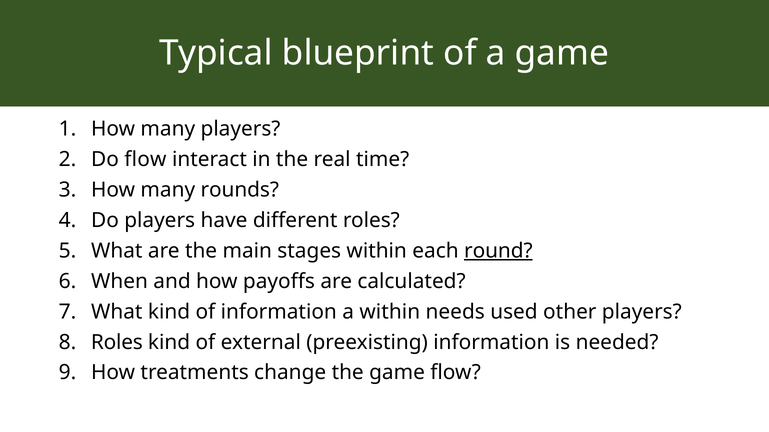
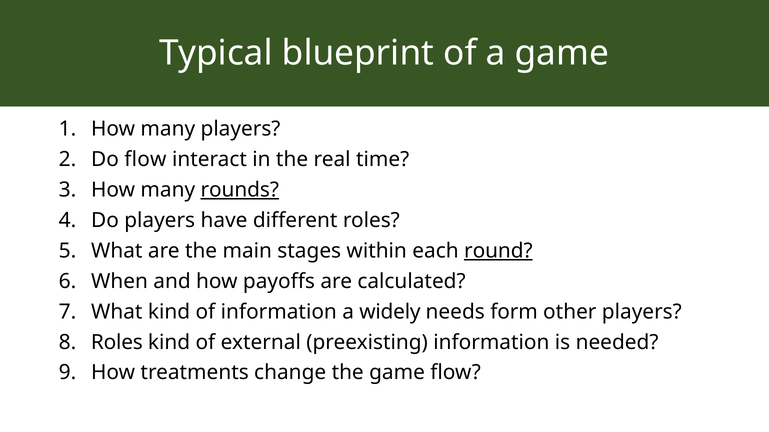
rounds underline: none -> present
a within: within -> widely
used: used -> form
